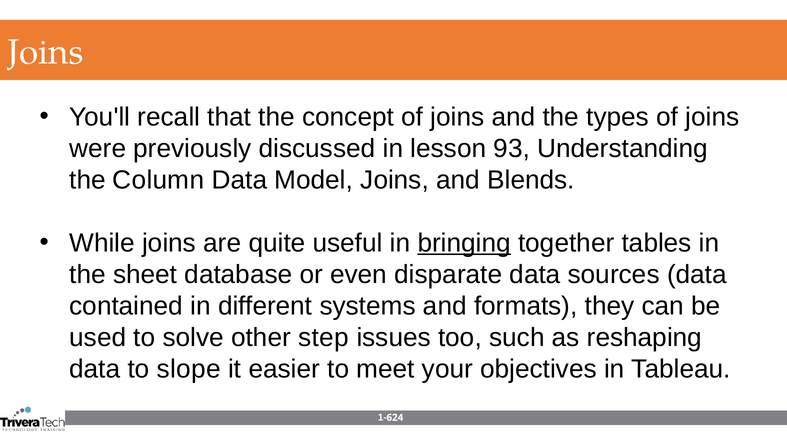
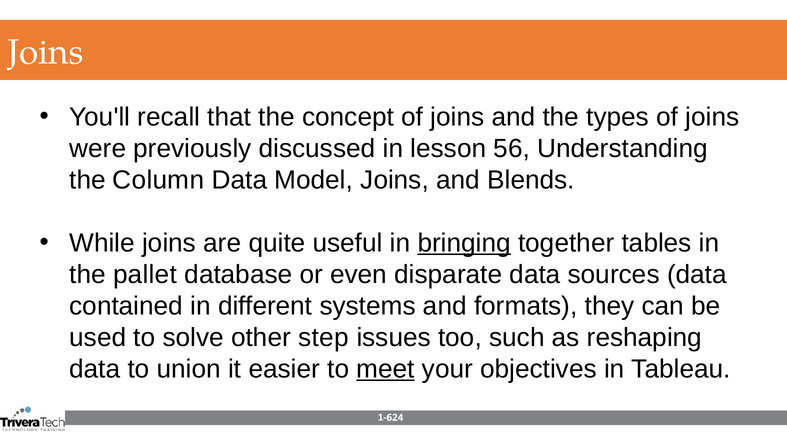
93: 93 -> 56
sheet: sheet -> pallet
slope: slope -> union
meet underline: none -> present
